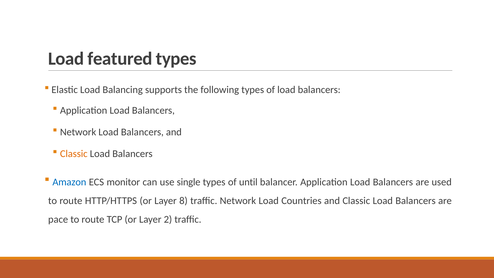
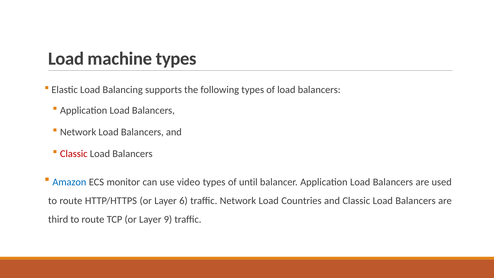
featured: featured -> machine
Classic at (74, 154) colour: orange -> red
single: single -> video
8: 8 -> 6
pace: pace -> third
2: 2 -> 9
